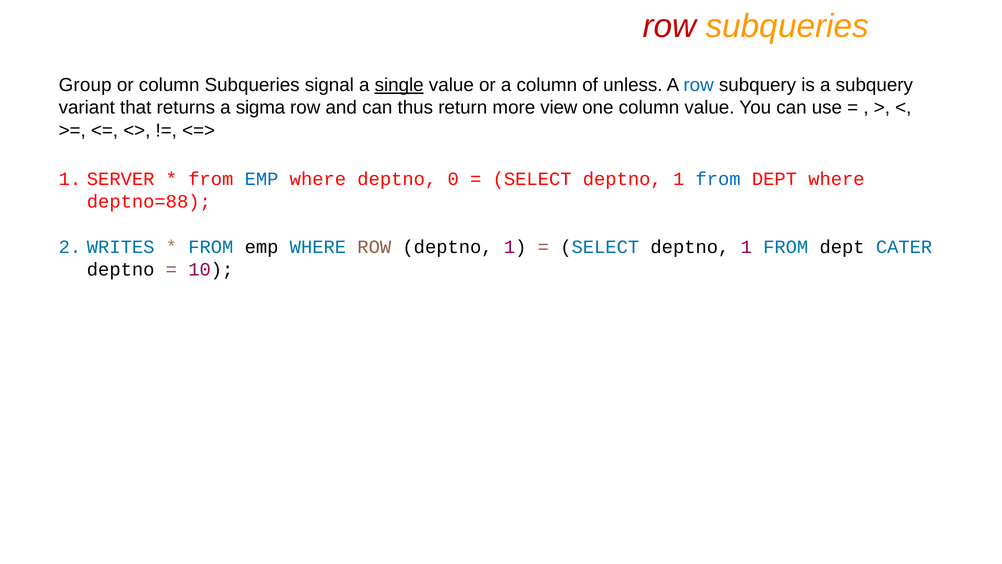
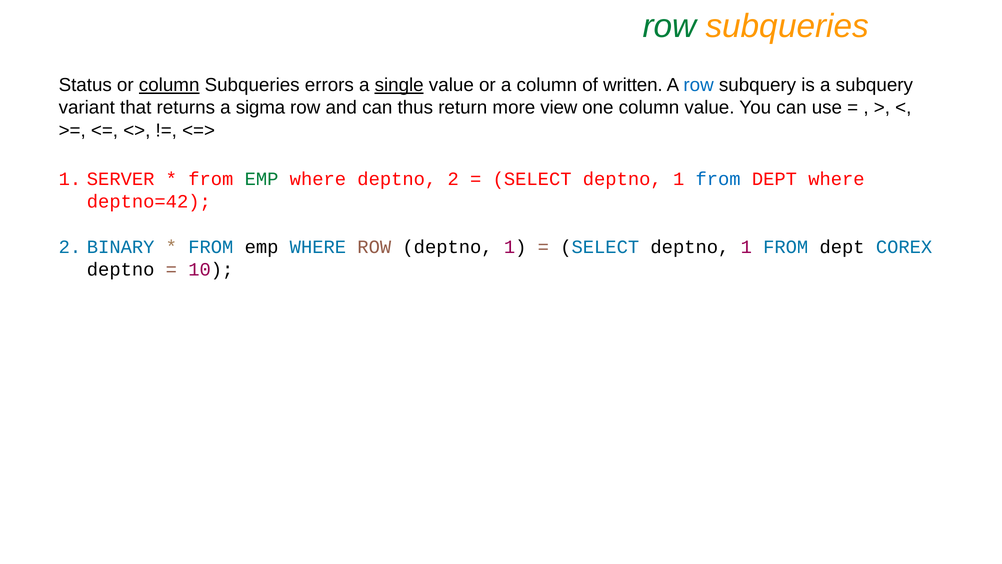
row at (670, 26) colour: red -> green
Group: Group -> Status
column at (169, 85) underline: none -> present
signal: signal -> errors
unless: unless -> written
EMP at (262, 179) colour: blue -> green
deptno 0: 0 -> 2
deptno=88: deptno=88 -> deptno=42
WRITES: WRITES -> BINARY
CATER: CATER -> COREX
